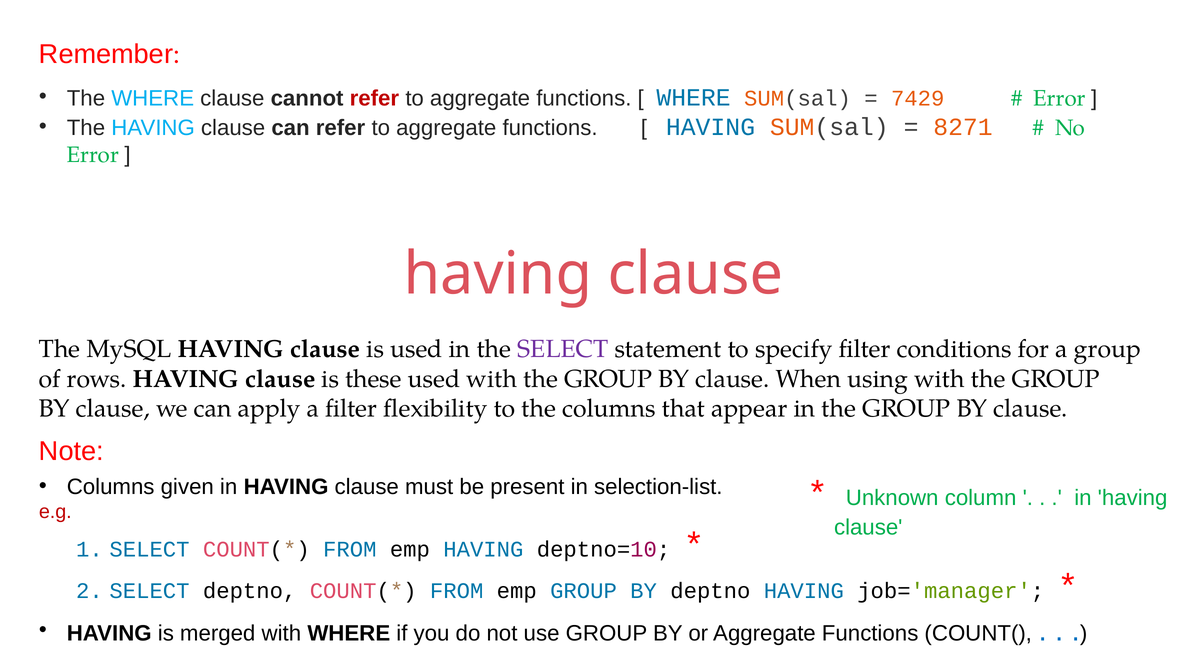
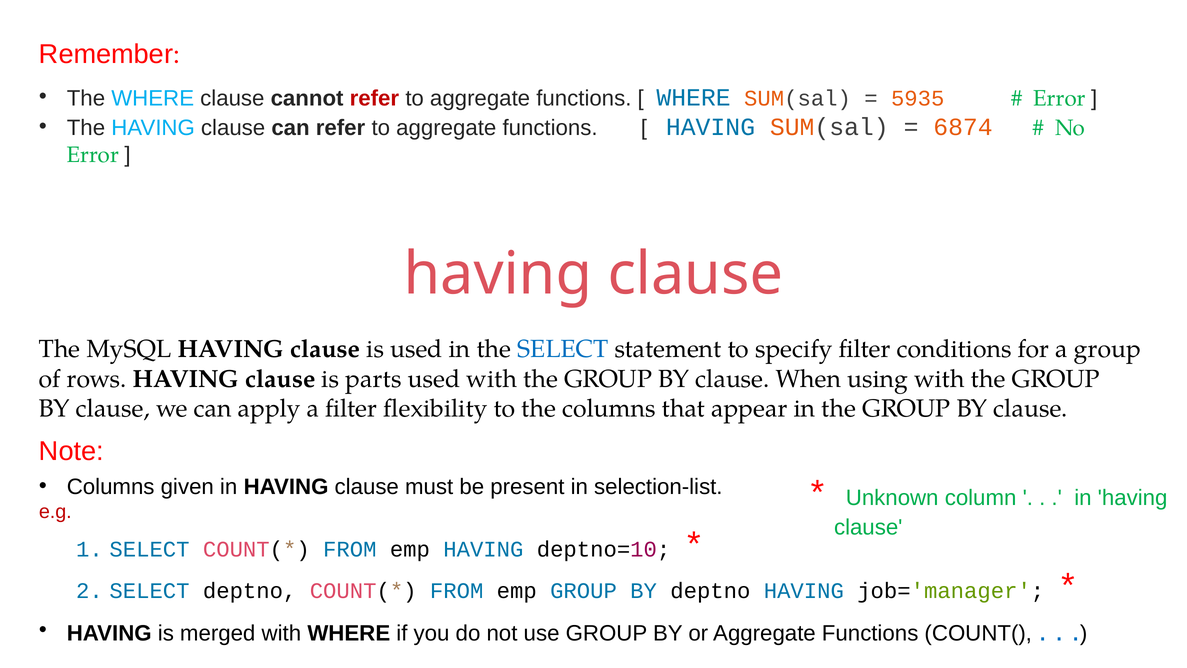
7429: 7429 -> 5935
8271: 8271 -> 6874
SELECT at (563, 349) colour: purple -> blue
these: these -> parts
